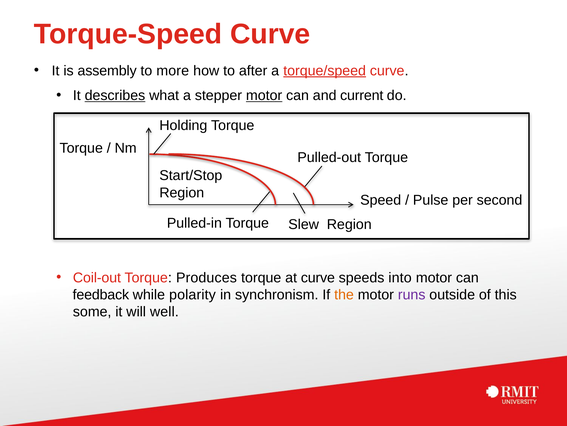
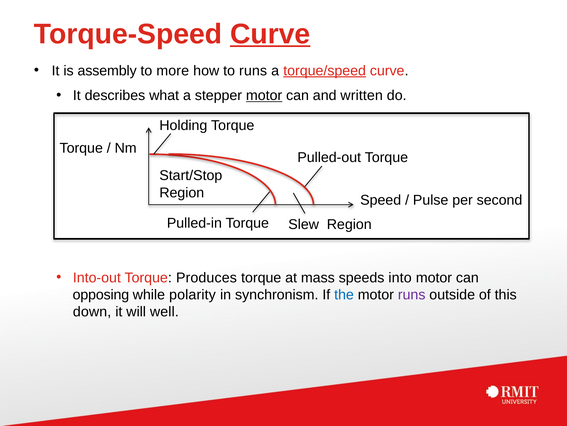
Curve at (270, 34) underline: none -> present
to after: after -> runs
describes underline: present -> none
current: current -> written
Coil-out: Coil-out -> Into-out
at curve: curve -> mass
feedback: feedback -> opposing
the colour: orange -> blue
some: some -> down
